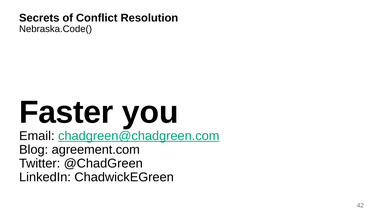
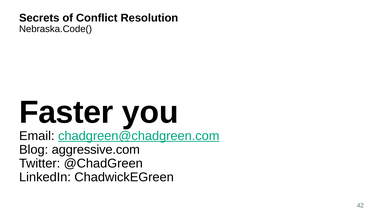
agreement.com: agreement.com -> aggressive.com
